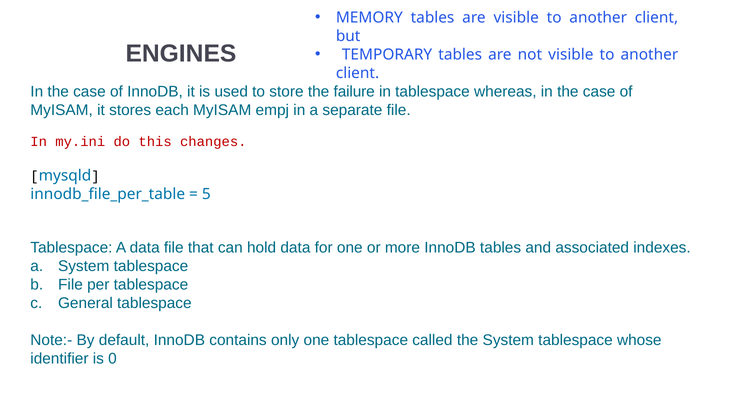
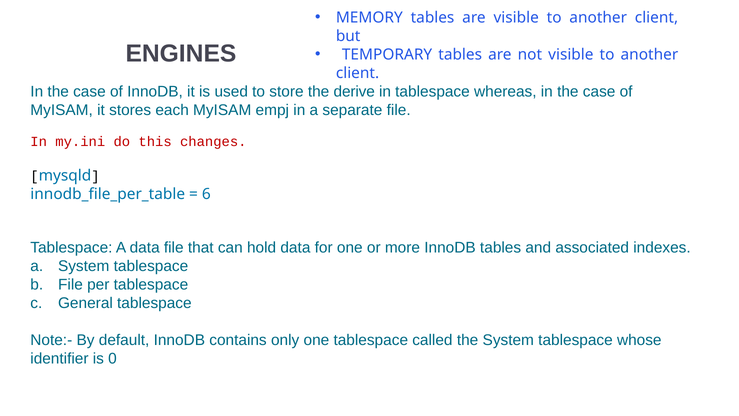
failure: failure -> derive
5: 5 -> 6
